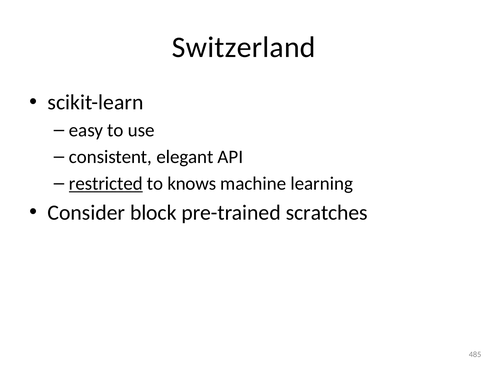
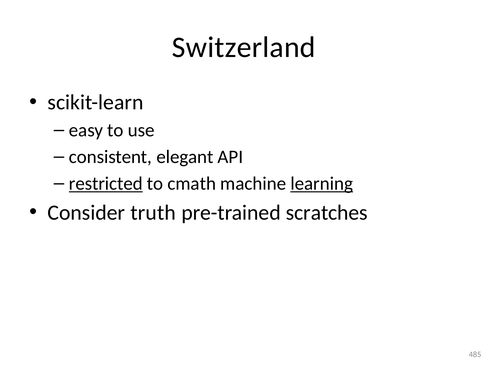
knows: knows -> cmath
learning underline: none -> present
block: block -> truth
